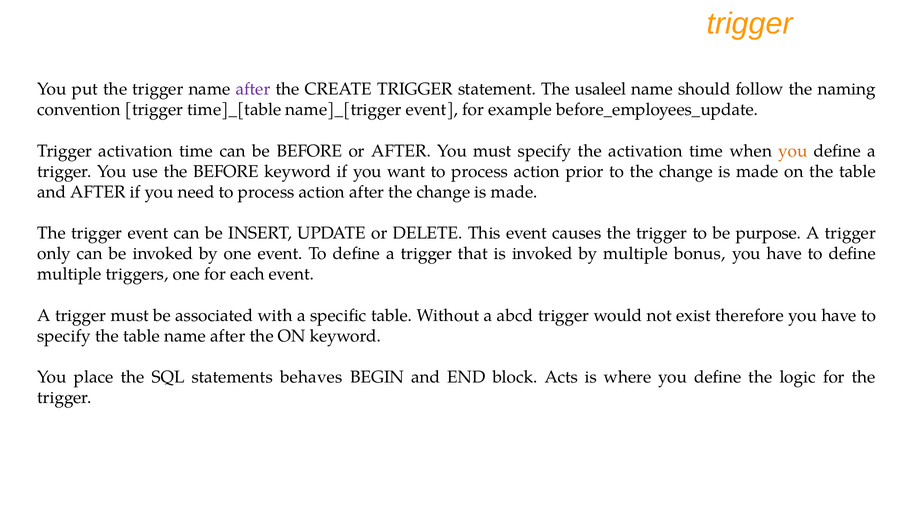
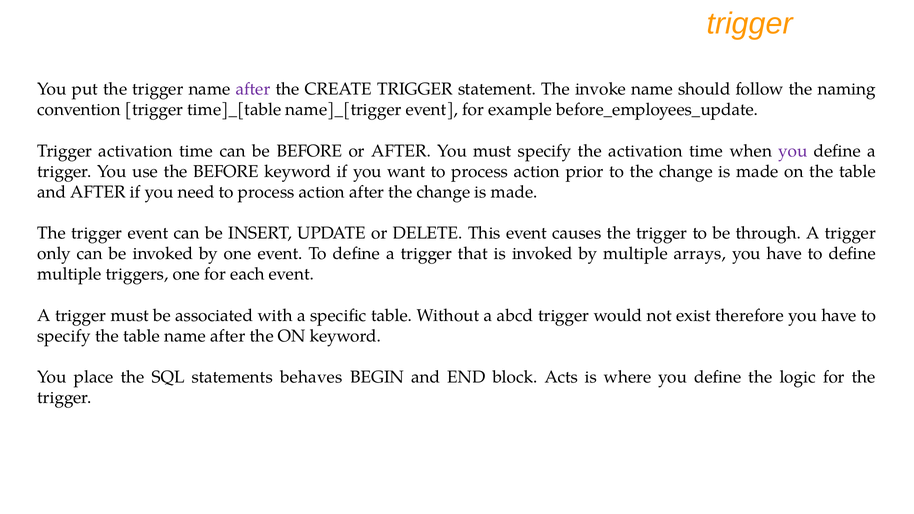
usaleel: usaleel -> invoke
you at (793, 151) colour: orange -> purple
purpose: purpose -> through
bonus: bonus -> arrays
